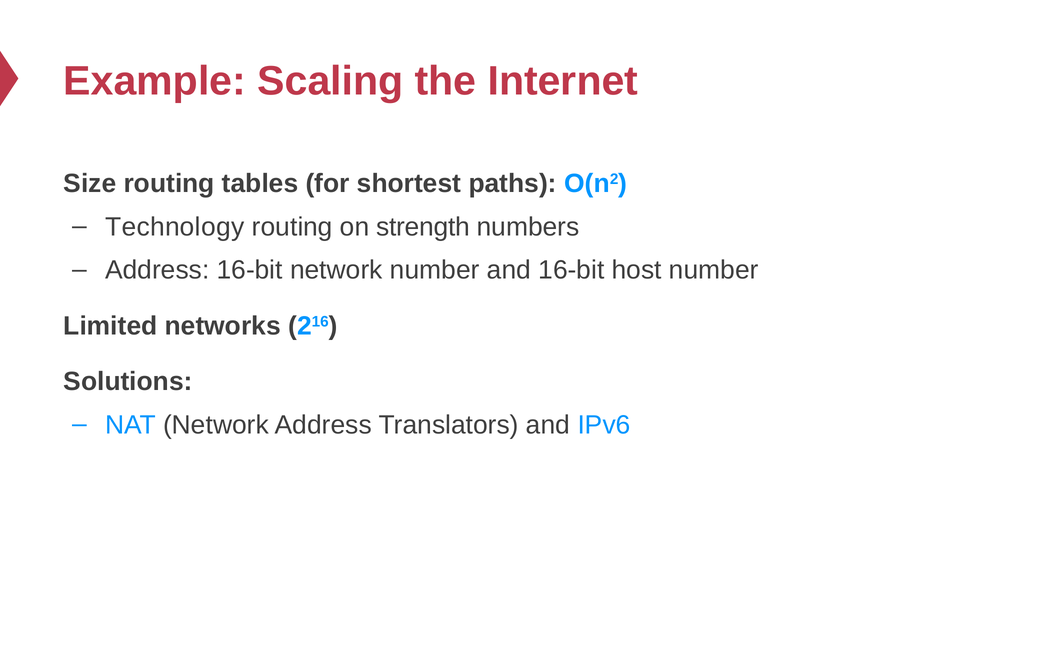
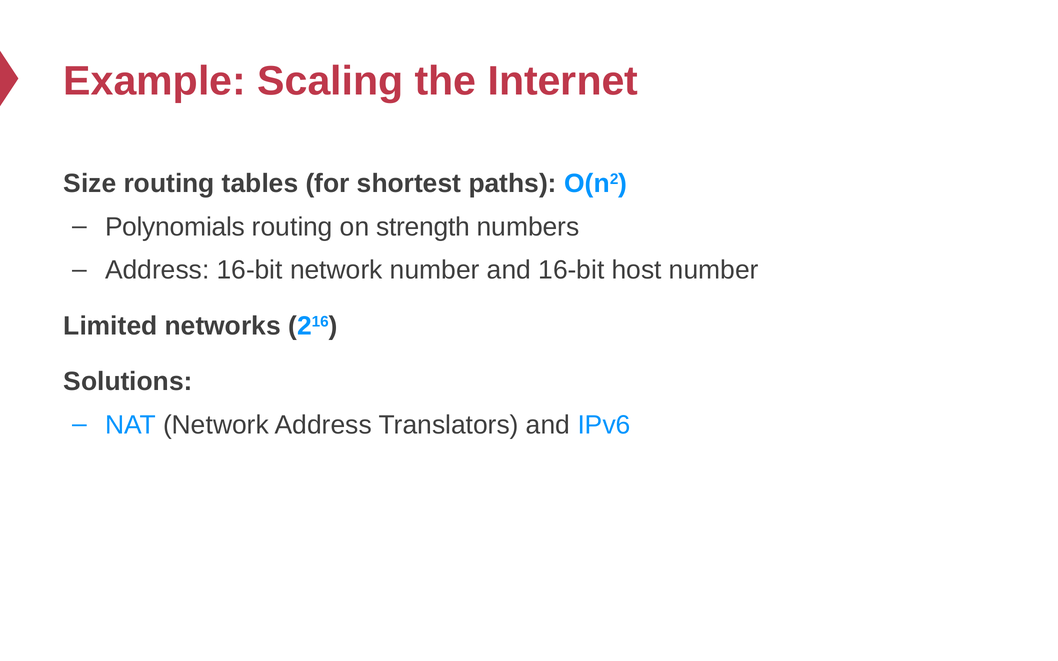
Technology: Technology -> Polynomials
